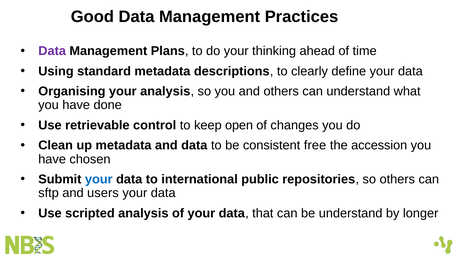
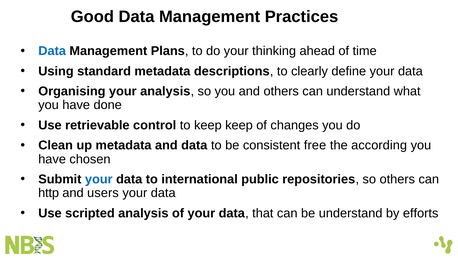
Data at (52, 51) colour: purple -> blue
keep open: open -> keep
accession: accession -> according
sftp: sftp -> http
longer: longer -> efforts
